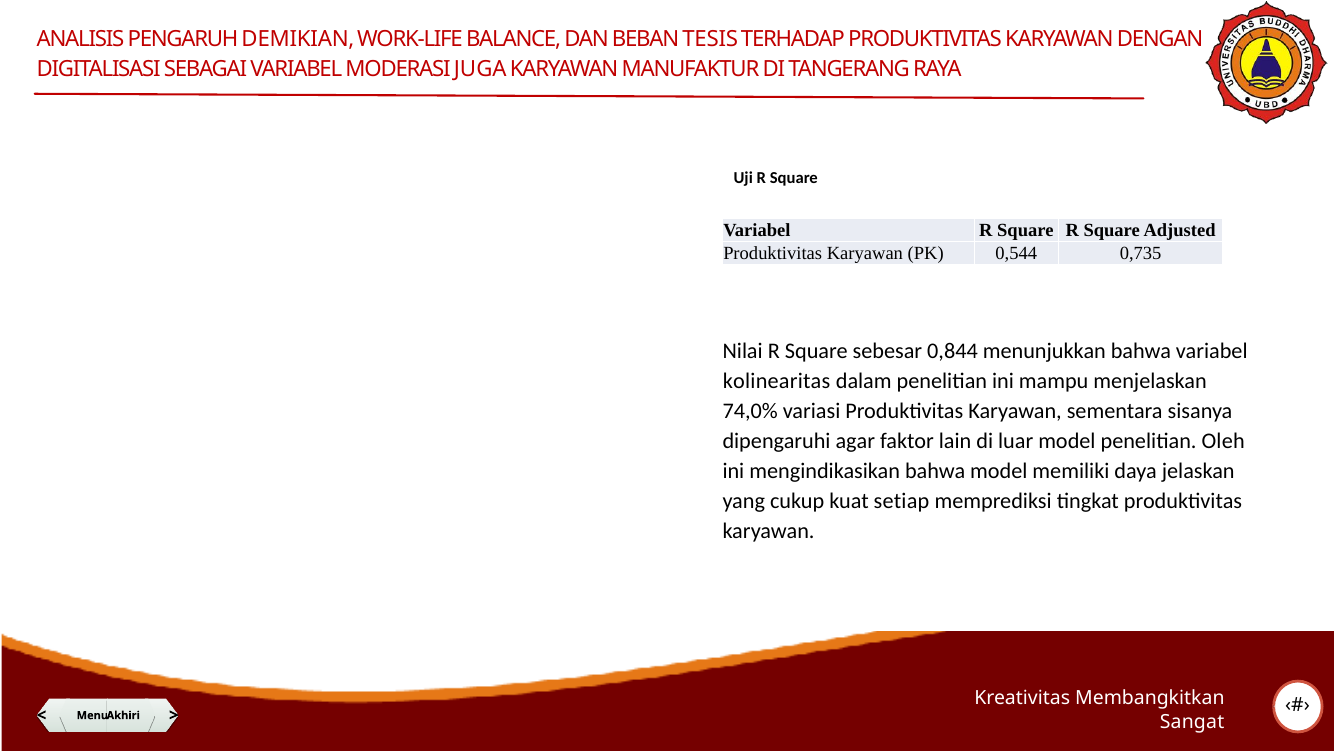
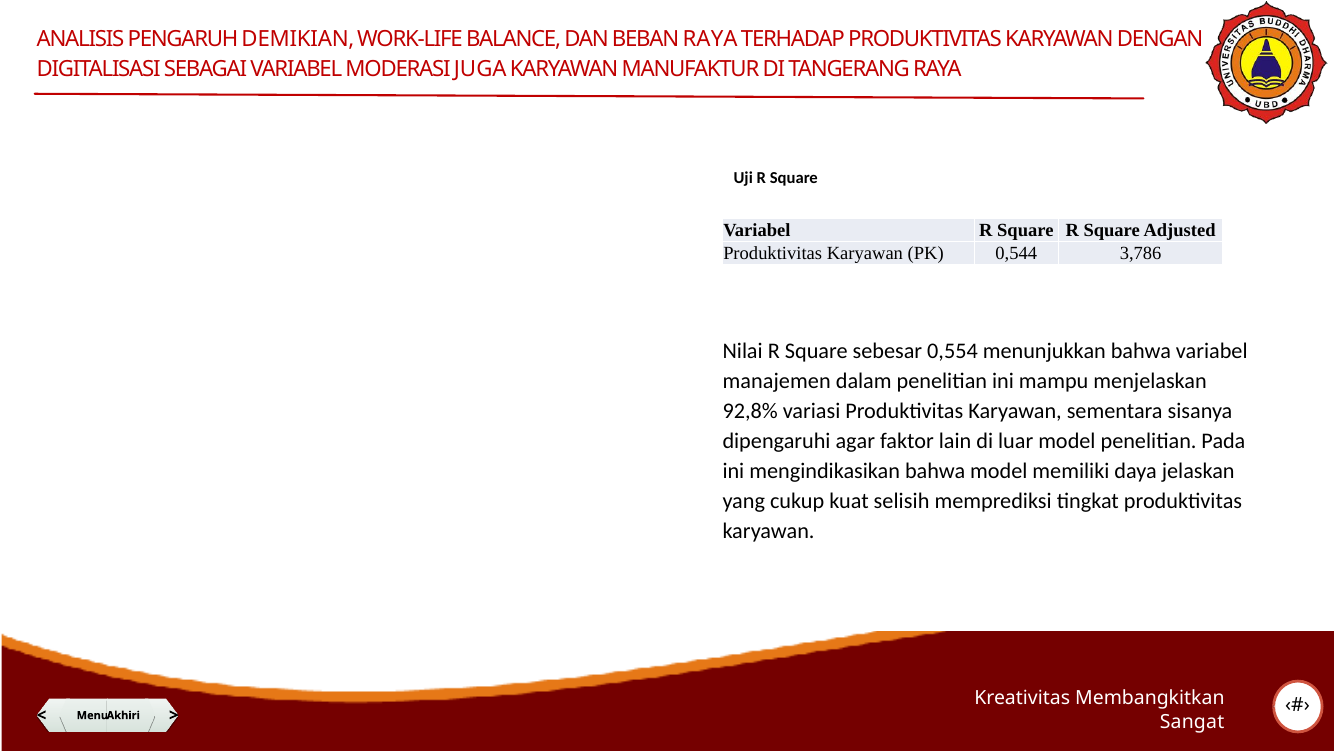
BEBAN TESIS: TESIS -> RAYA
0,735: 0,735 -> 3,786
0,844: 0,844 -> 0,554
kolinearitas: kolinearitas -> manajemen
74,0%: 74,0% -> 92,8%
Oleh: Oleh -> Pada
setiap: setiap -> selisih
